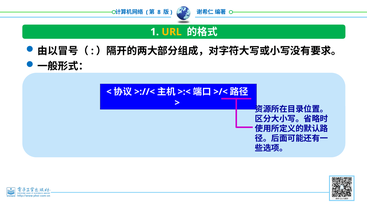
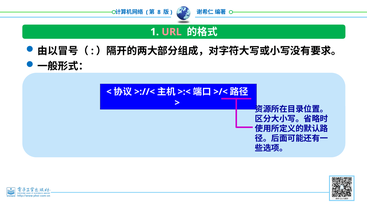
URL colour: yellow -> pink
